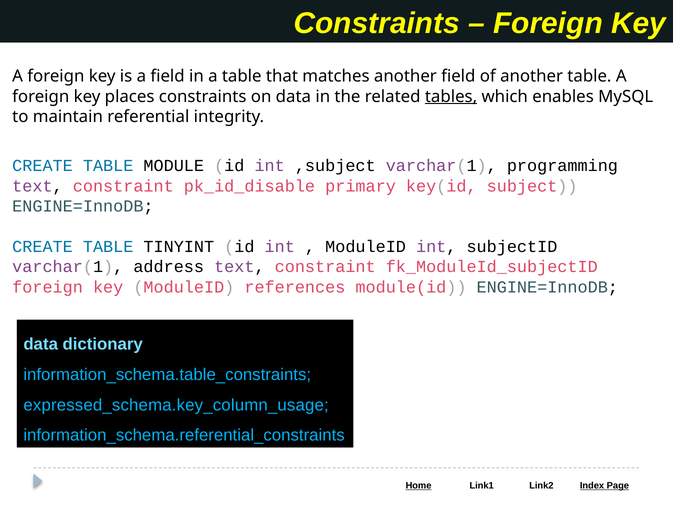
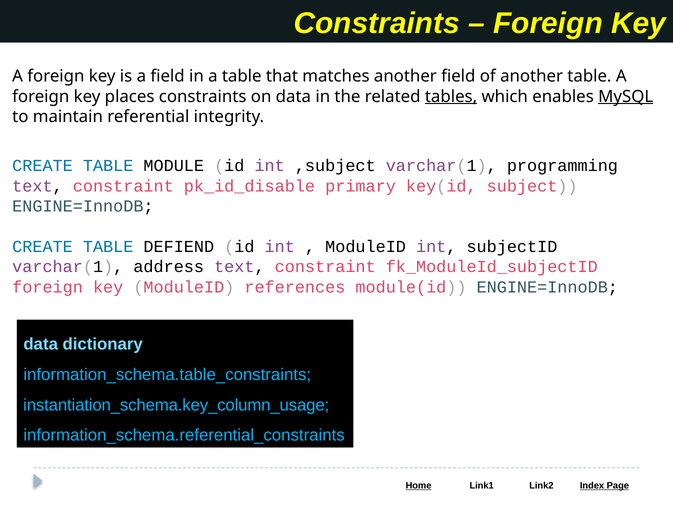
MySQL underline: none -> present
TINYINT: TINYINT -> DEFIEND
expressed_schema.key_column_usage: expressed_schema.key_column_usage -> instantiation_schema.key_column_usage
